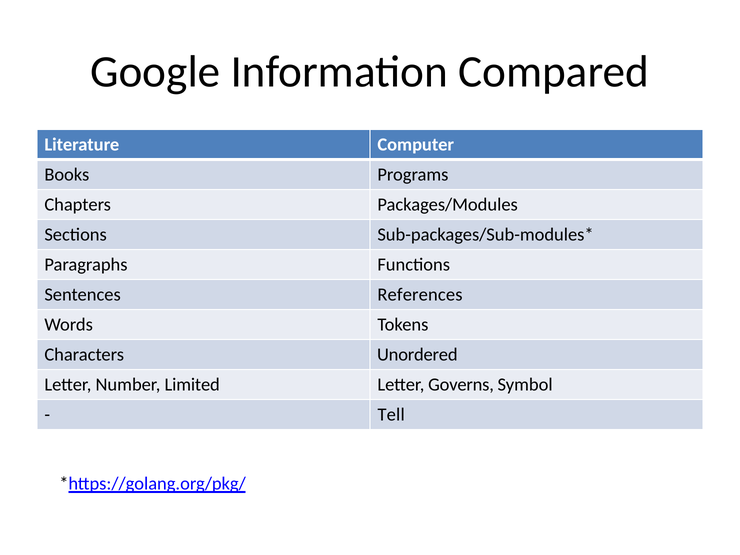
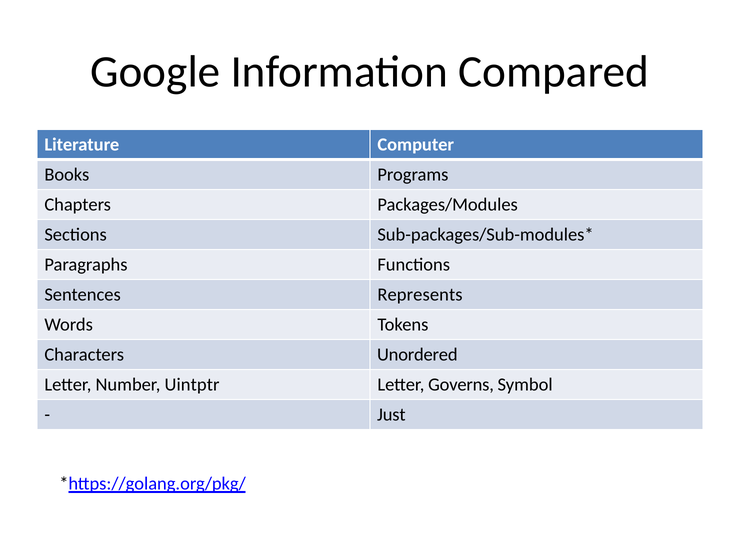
References: References -> Represents
Limited: Limited -> Uintptr
Tell: Tell -> Just
